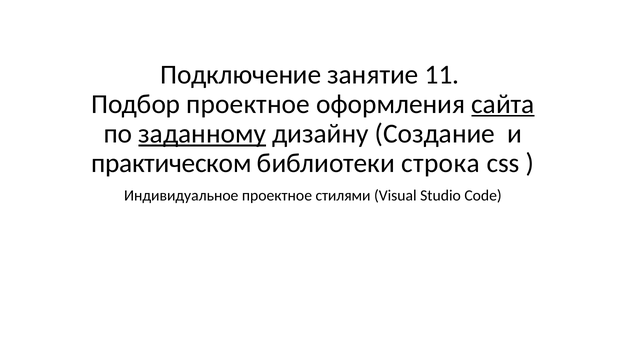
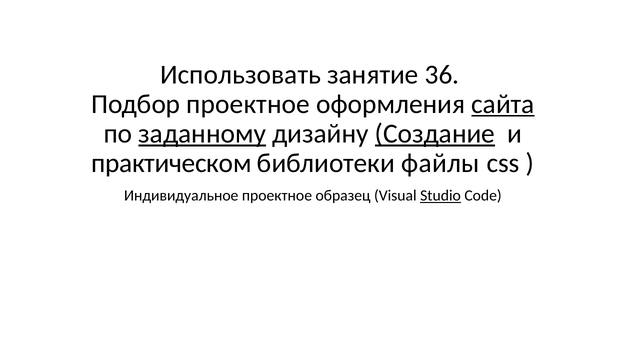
Подключение: Подключение -> Использовать
11: 11 -> 36
Создание underline: none -> present
строка: строка -> файлы
стилями: стилями -> образец
Studio underline: none -> present
